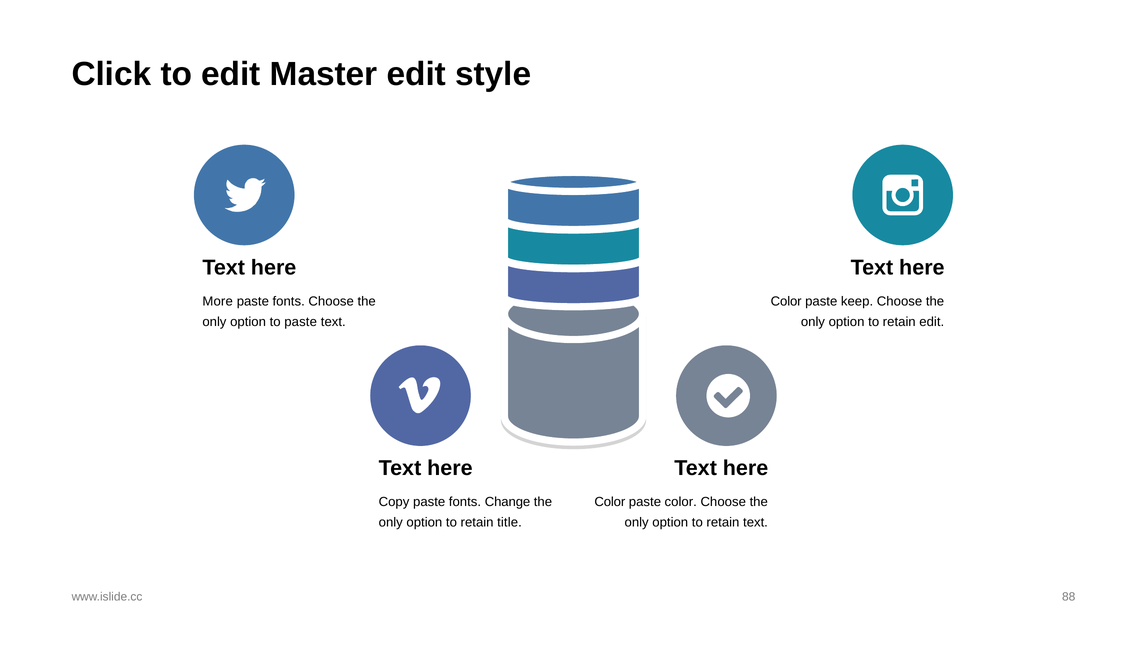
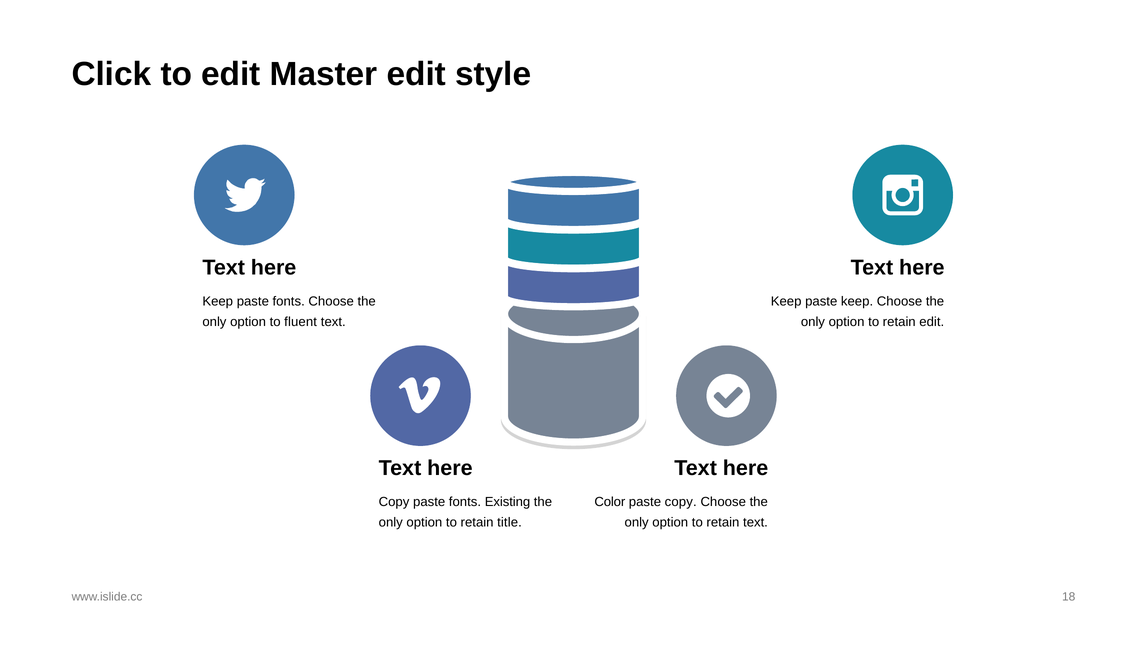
More at (218, 301): More -> Keep
Color at (786, 301): Color -> Keep
to paste: paste -> fluent
Change: Change -> Existing
paste color: color -> copy
88: 88 -> 18
